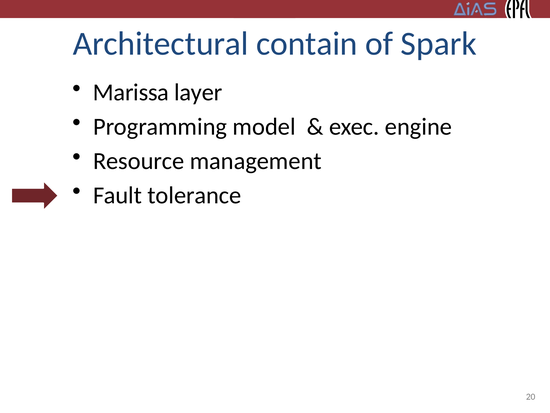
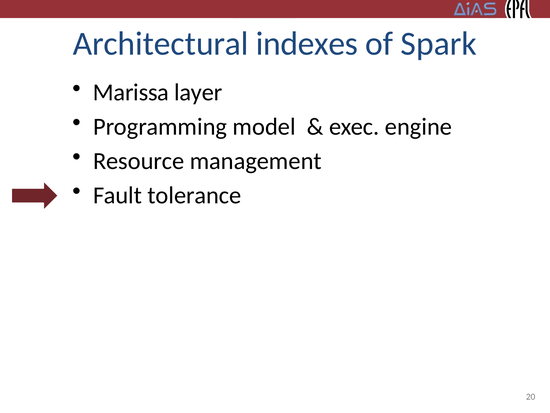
contain: contain -> indexes
